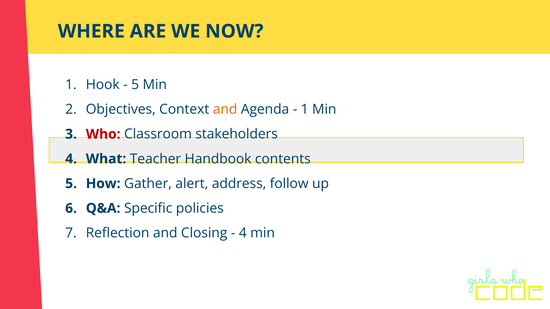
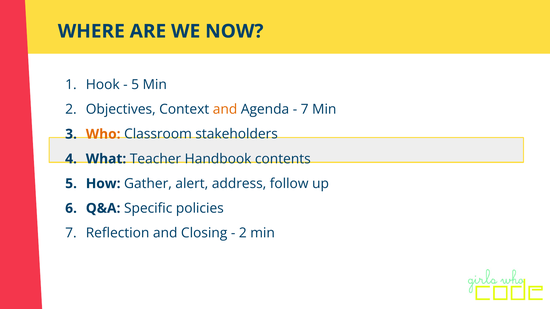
1 at (305, 110): 1 -> 7
Who colour: red -> orange
4 at (243, 233): 4 -> 2
